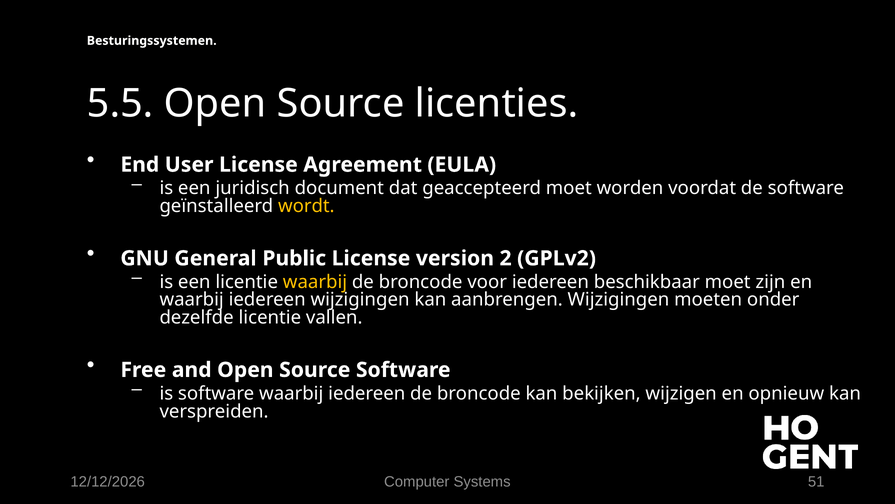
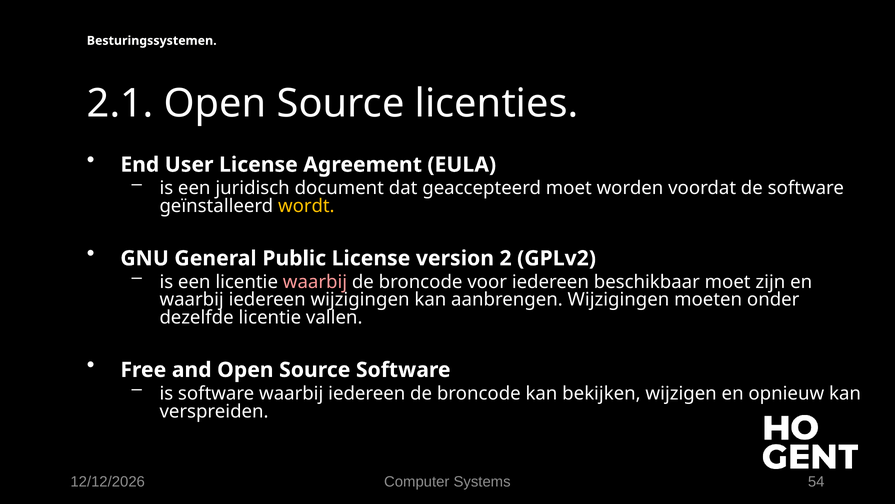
5.5: 5.5 -> 2.1
waarbij at (315, 282) colour: yellow -> pink
51: 51 -> 54
